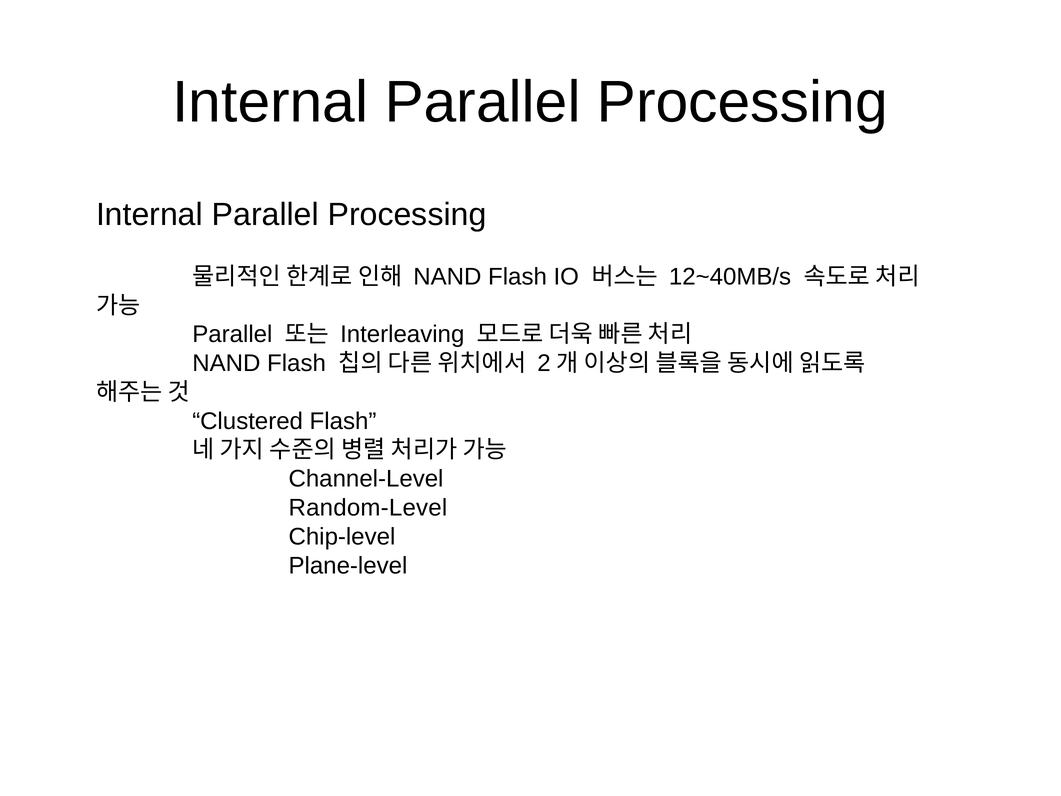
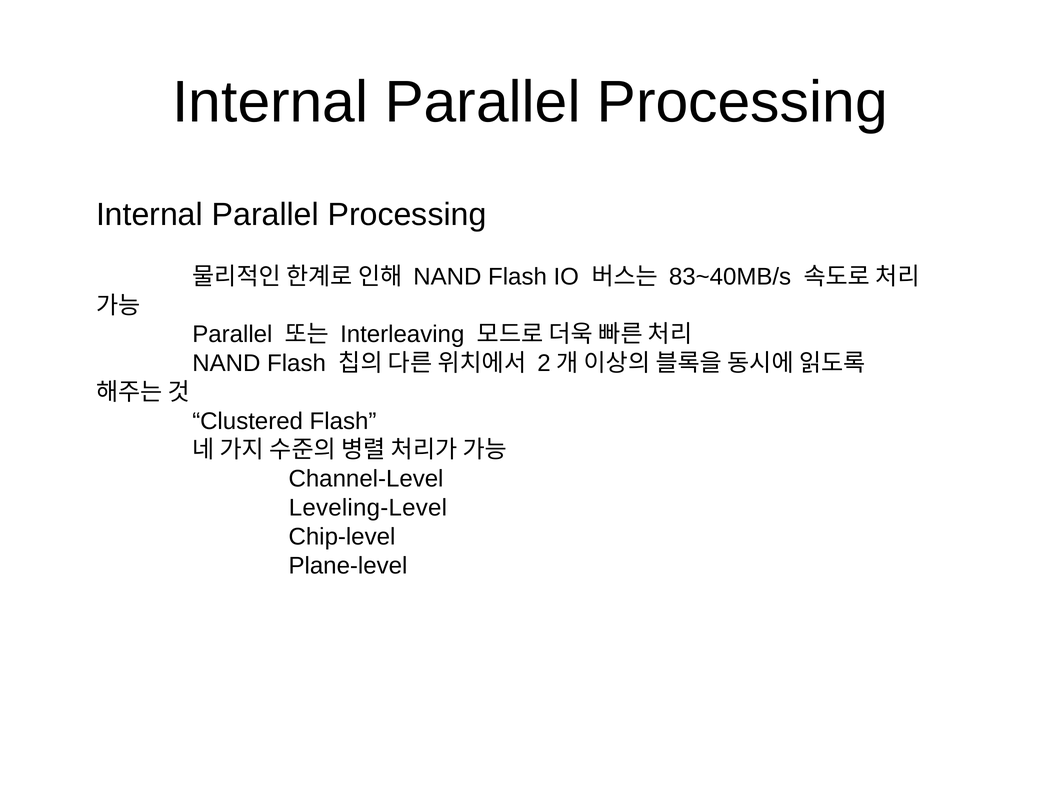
12~40MB/s: 12~40MB/s -> 83~40MB/s
Random-Level: Random-Level -> Leveling-Level
